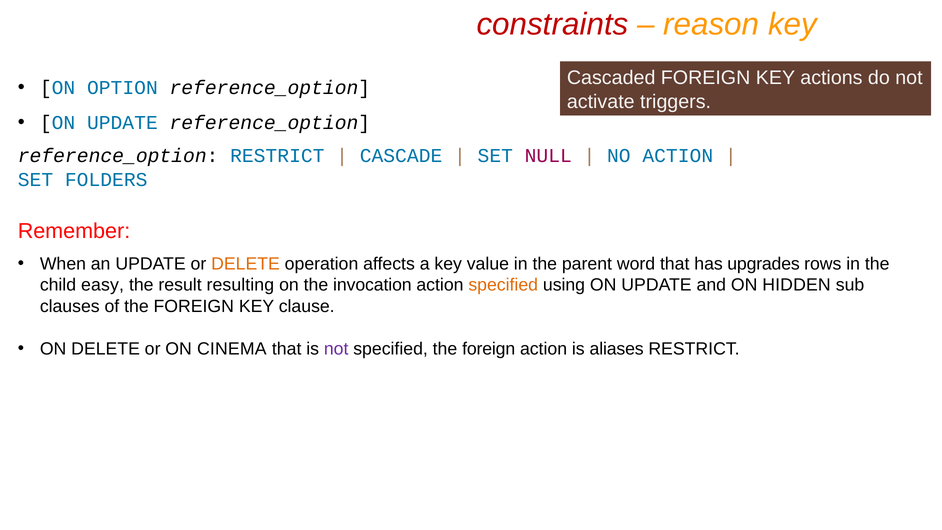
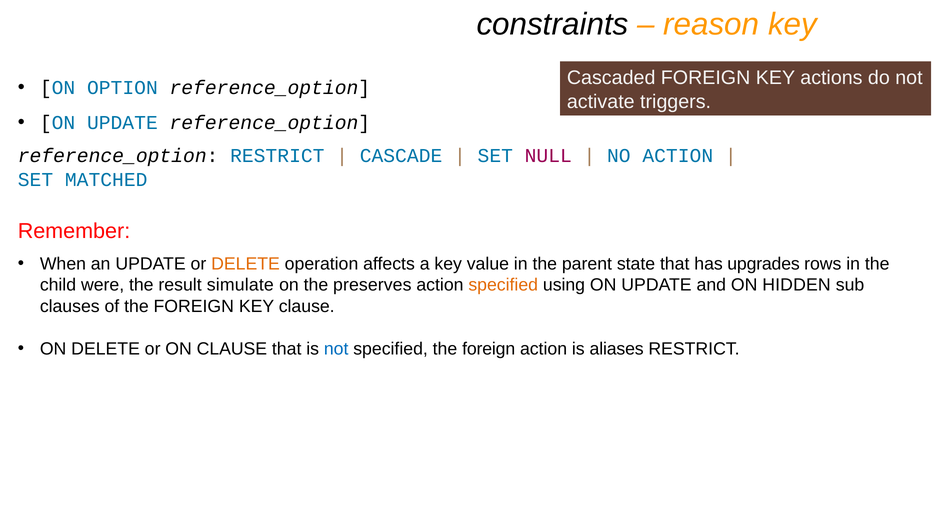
constraints colour: red -> black
FOLDERS: FOLDERS -> MATCHED
word: word -> state
easy: easy -> were
resulting: resulting -> simulate
invocation: invocation -> preserves
ON CINEMA: CINEMA -> CLAUSE
not at (336, 349) colour: purple -> blue
